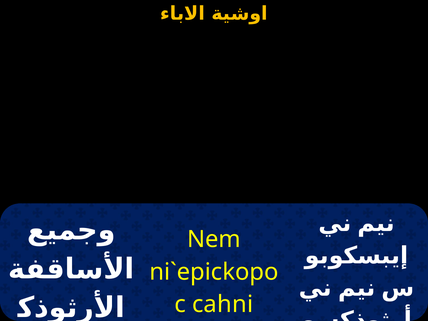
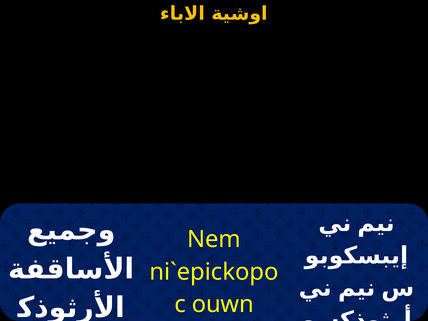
cahni: cahni -> ouwn
